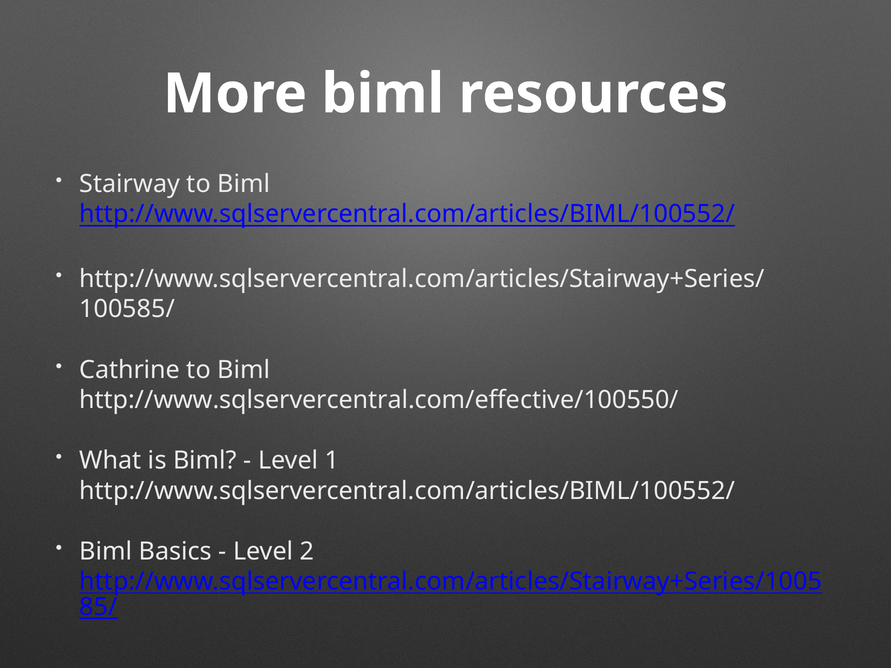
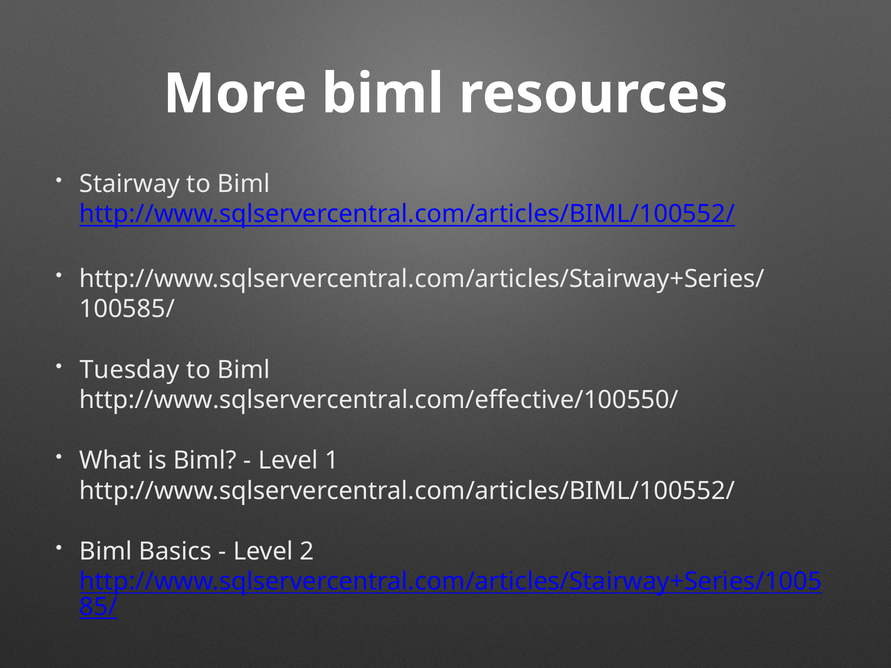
Cathrine: Cathrine -> Tuesday
